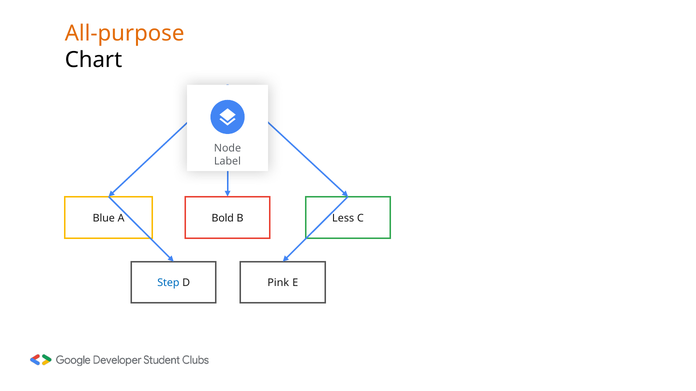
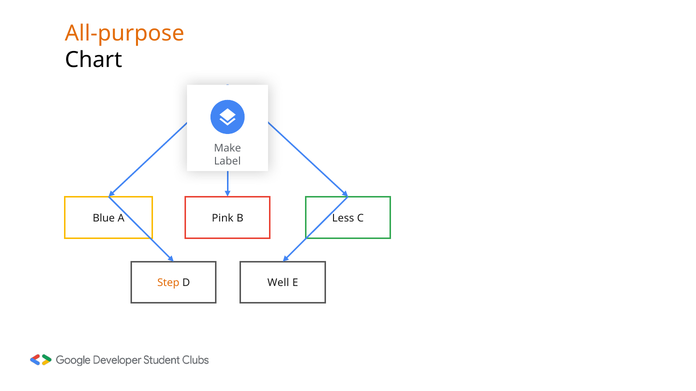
Node: Node -> Make
Bold: Bold -> Pink
Step colour: blue -> orange
Pink: Pink -> Well
